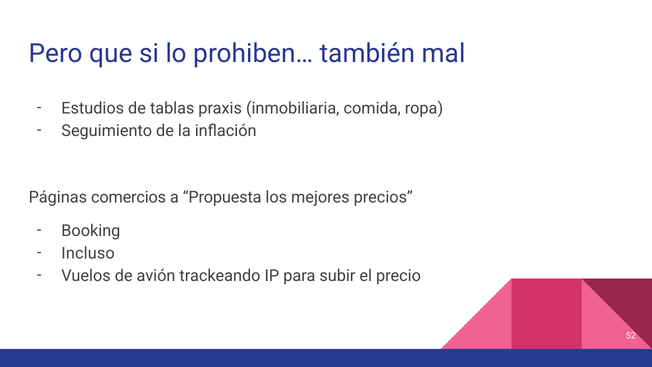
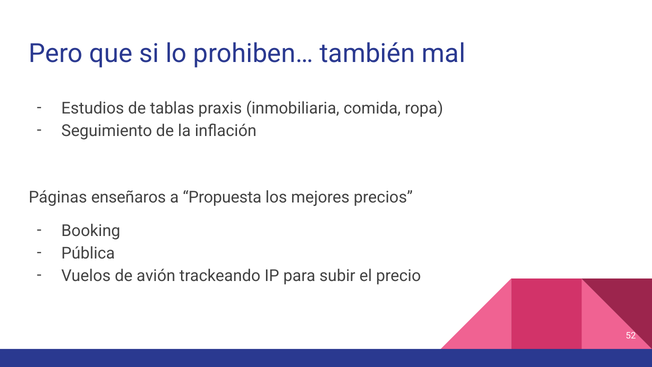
comercios: comercios -> enseñaros
Incluso: Incluso -> Pública
